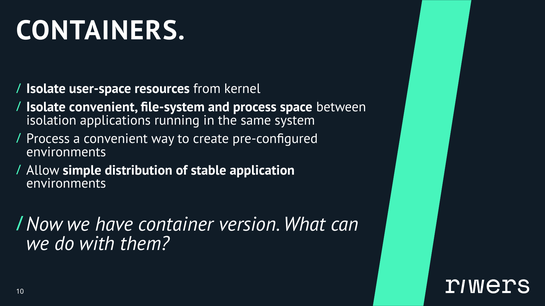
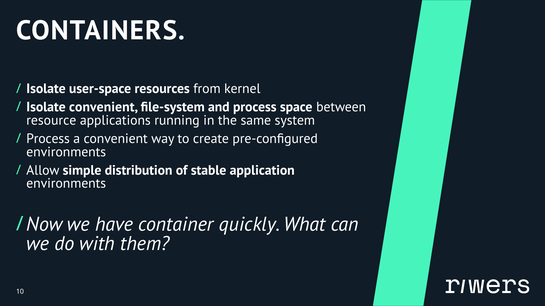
isolation: isolation -> resource
version: version -> quickly
